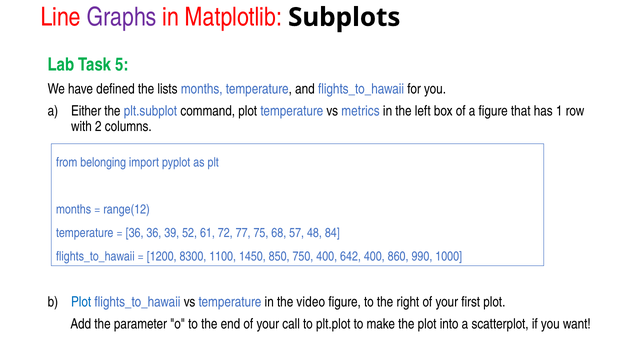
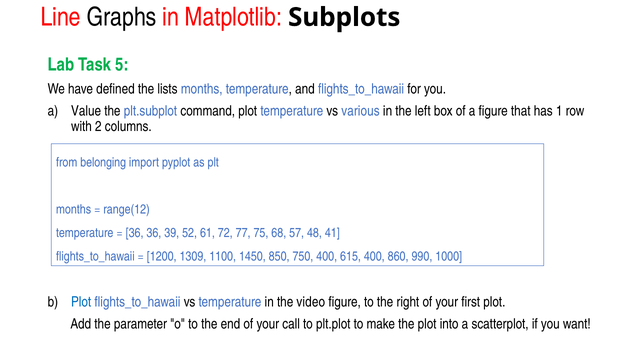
Graphs colour: purple -> black
Either: Either -> Value
metrics: metrics -> various
84: 84 -> 41
8300: 8300 -> 1309
642: 642 -> 615
